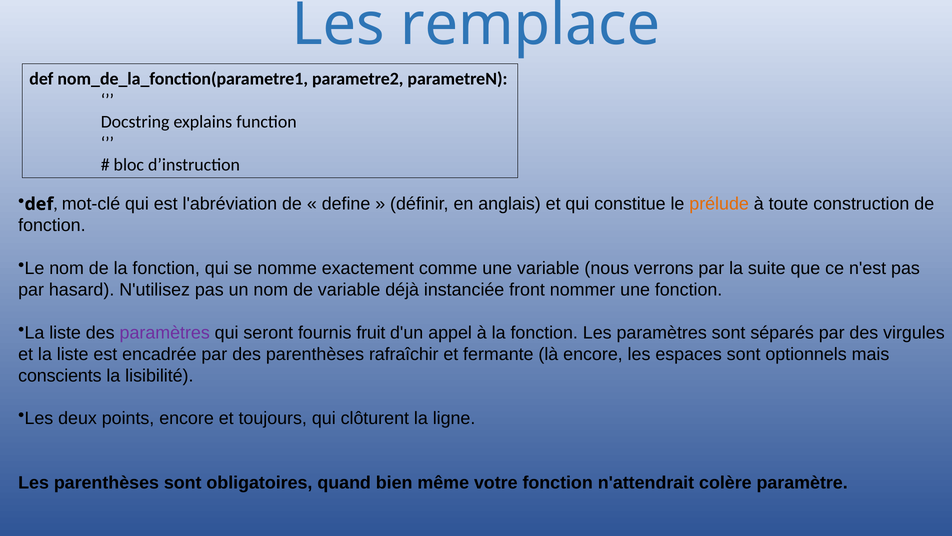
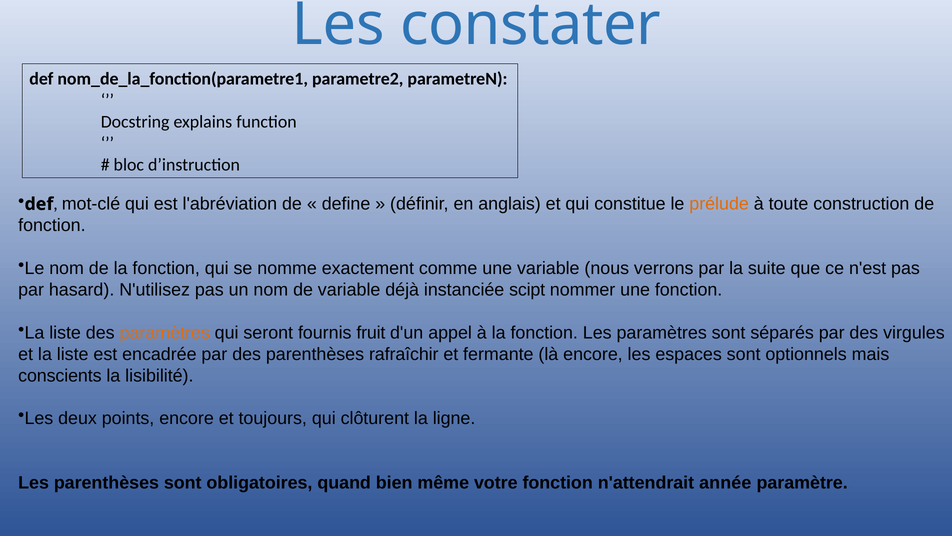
remplace: remplace -> constater
front: front -> scipt
paramètres at (165, 332) colour: purple -> orange
colère: colère -> année
